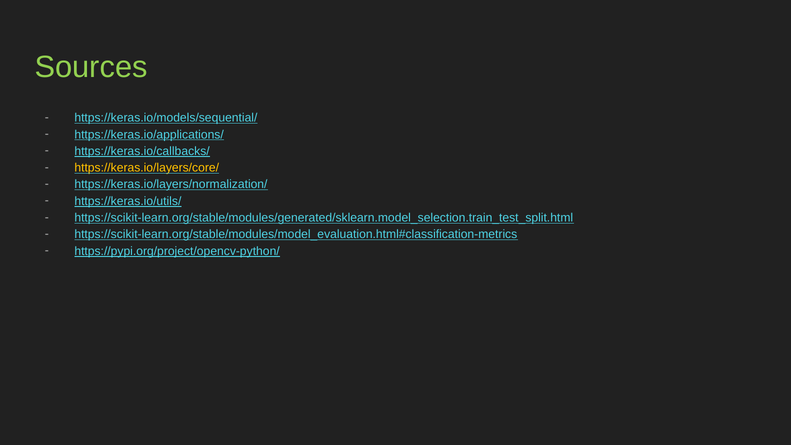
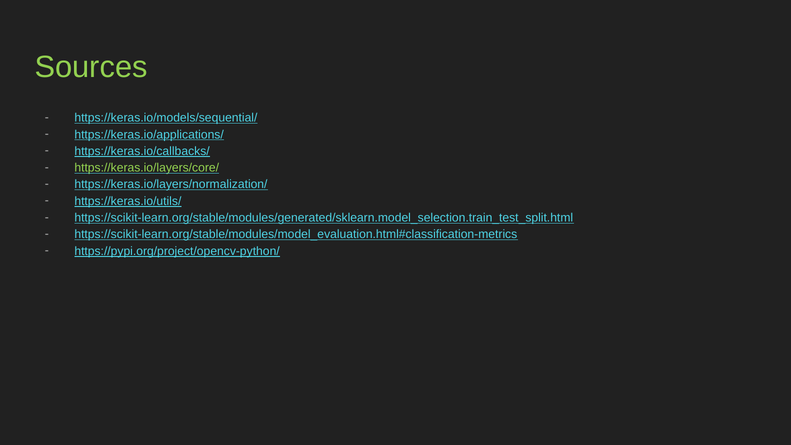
https://keras.io/layers/core/ colour: yellow -> light green
